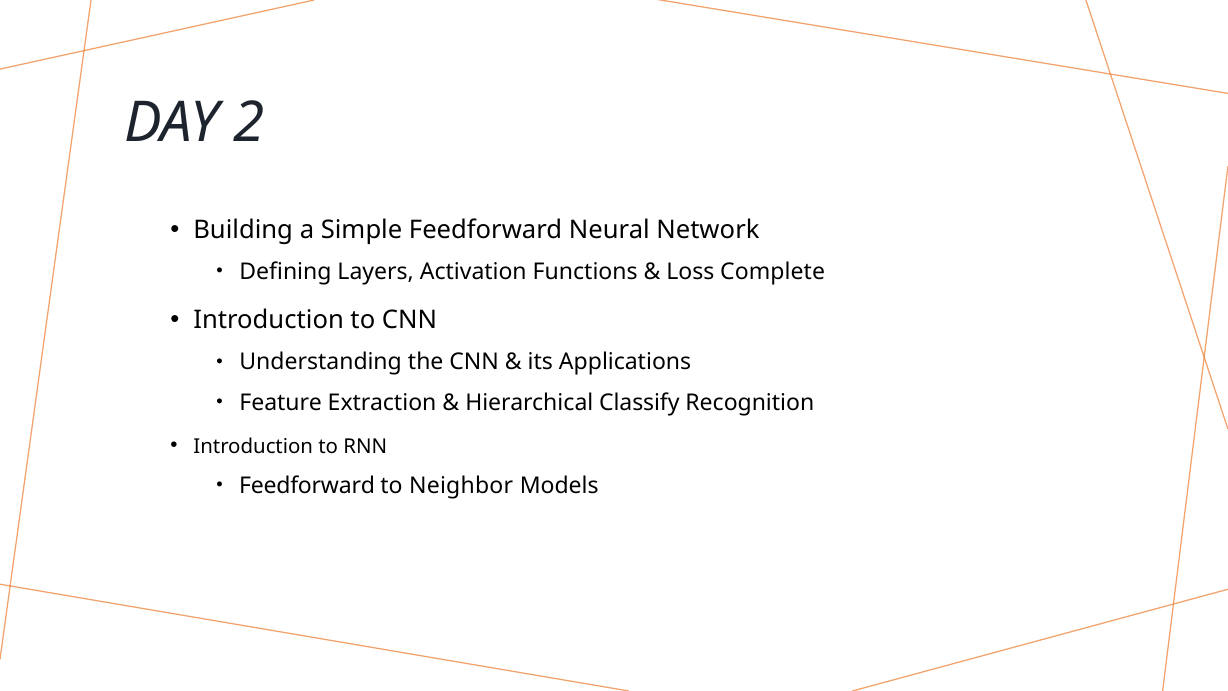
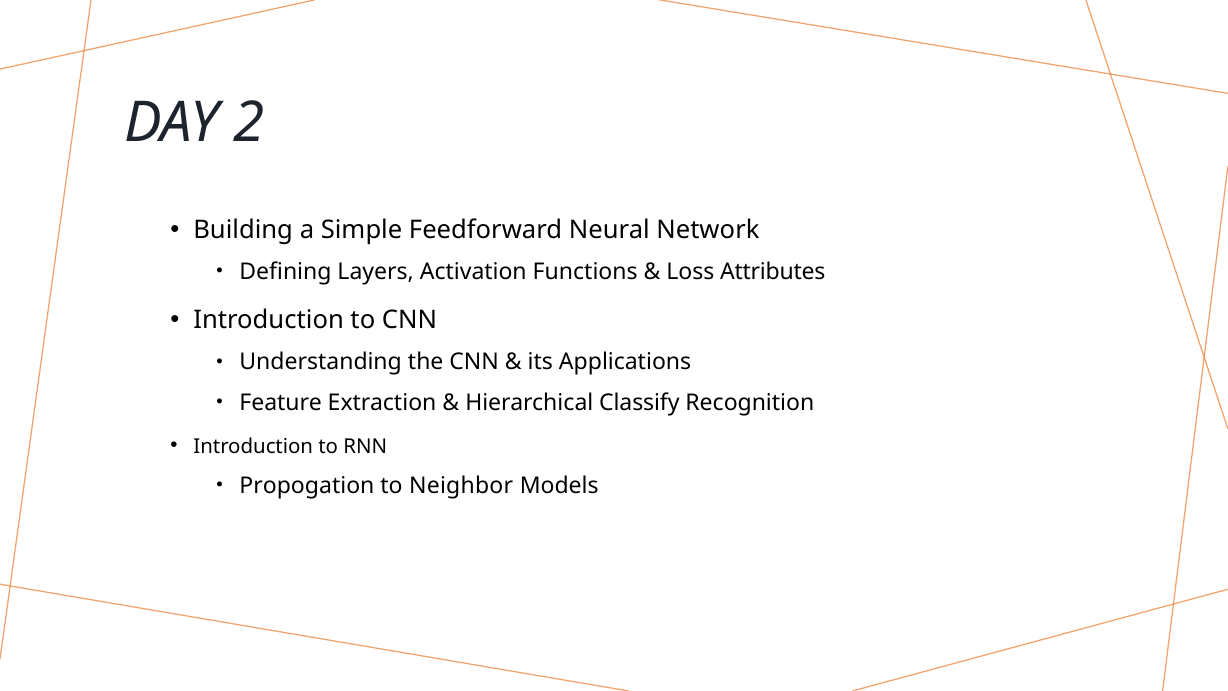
Complete: Complete -> Attributes
Feedforward at (307, 485): Feedforward -> Propogation
